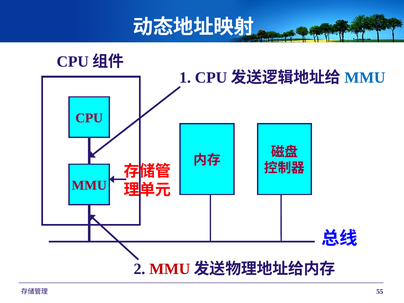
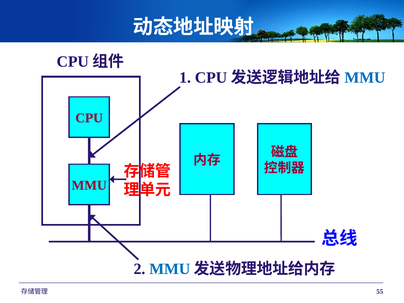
MMU at (170, 269) colour: red -> blue
